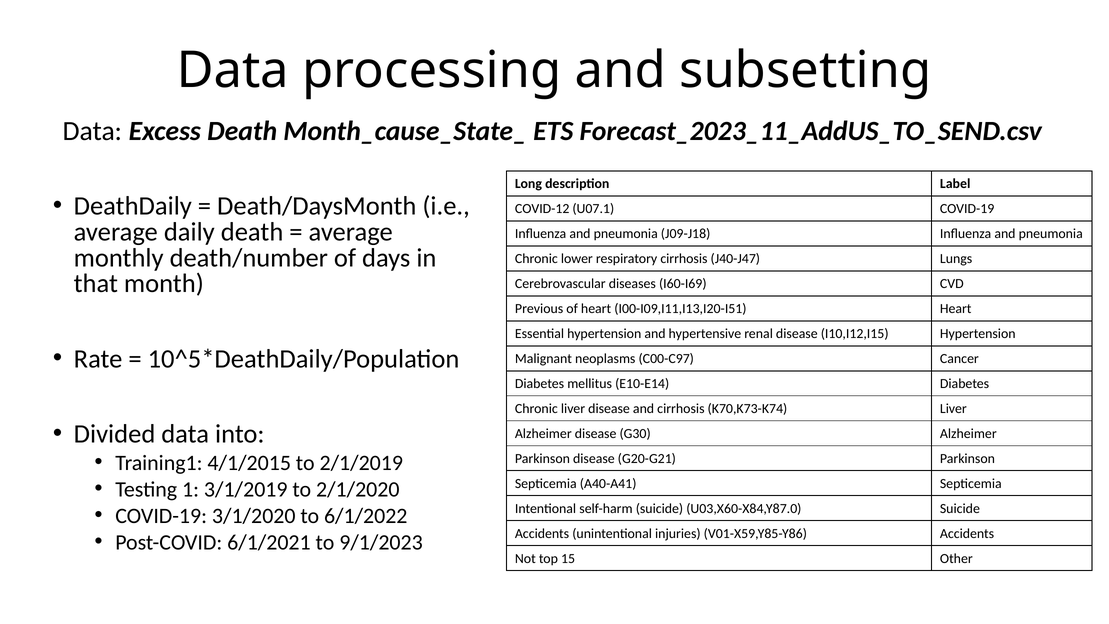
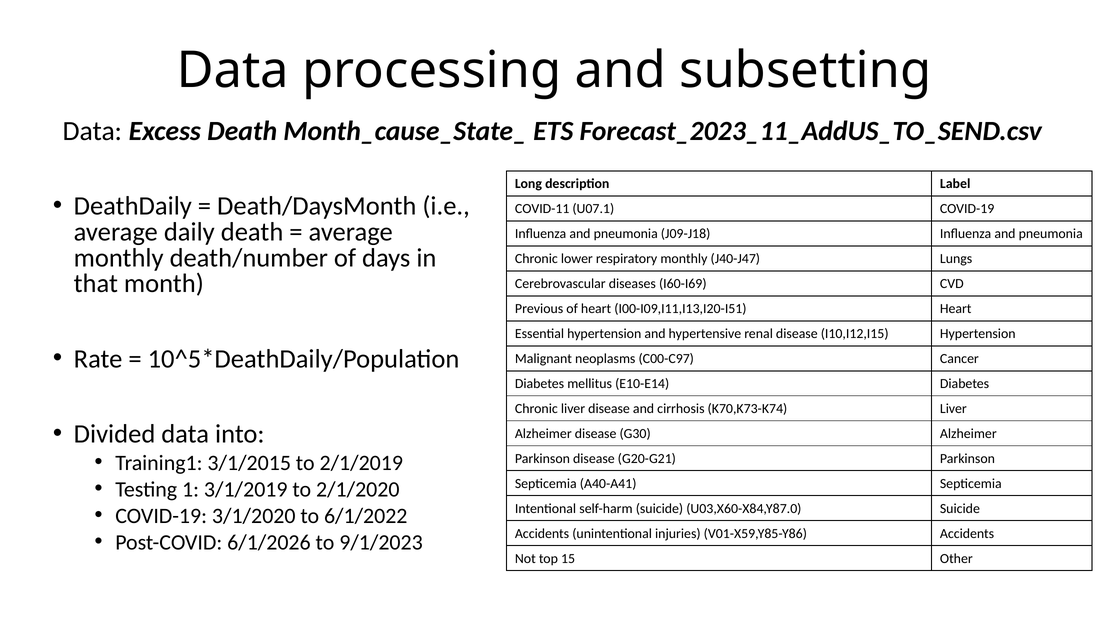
COVID-12: COVID-12 -> COVID-11
respiratory cirrhosis: cirrhosis -> monthly
4/1/2015: 4/1/2015 -> 3/1/2015
6/1/2021: 6/1/2021 -> 6/1/2026
